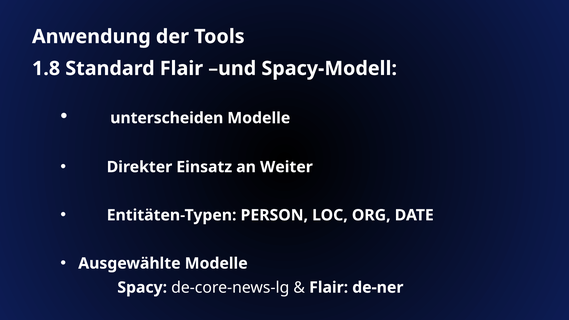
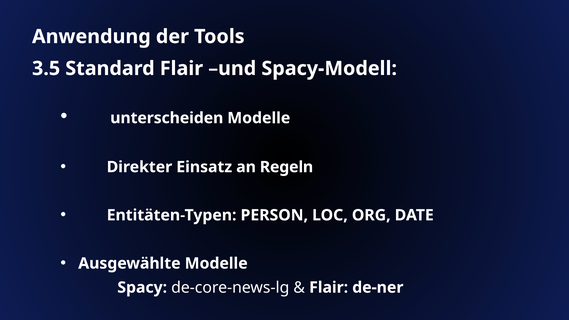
1.8: 1.8 -> 3.5
Weiter: Weiter -> Regeln
